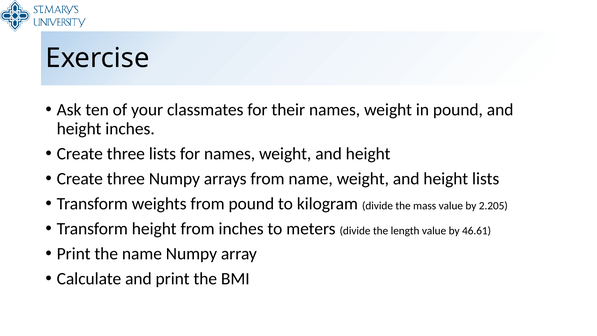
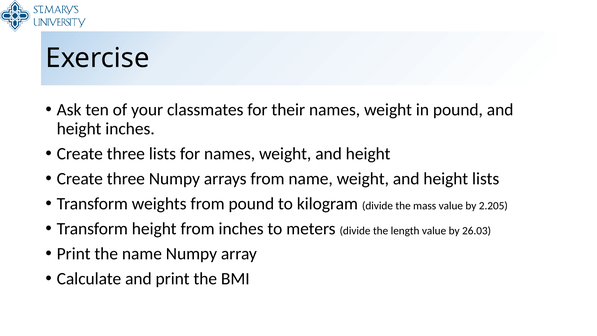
46.61: 46.61 -> 26.03
